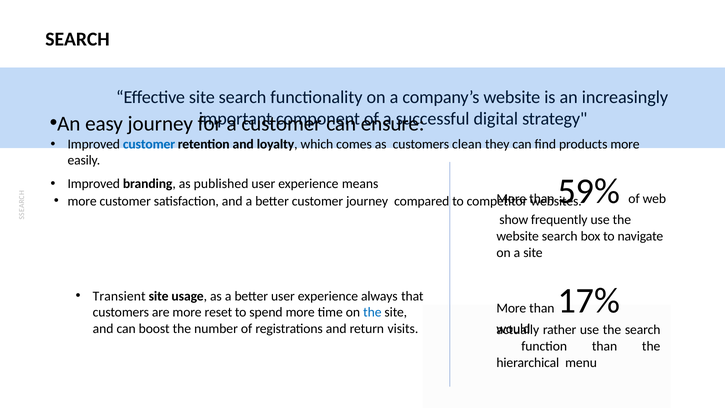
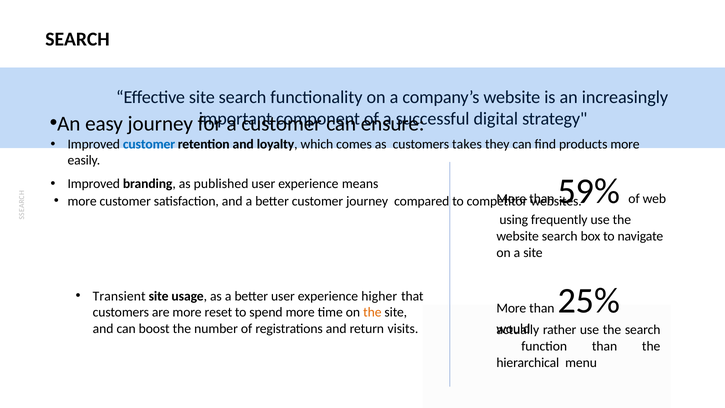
clean: clean -> takes
show: show -> using
always: always -> higher
17%: 17% -> 25%
the at (372, 312) colour: blue -> orange
